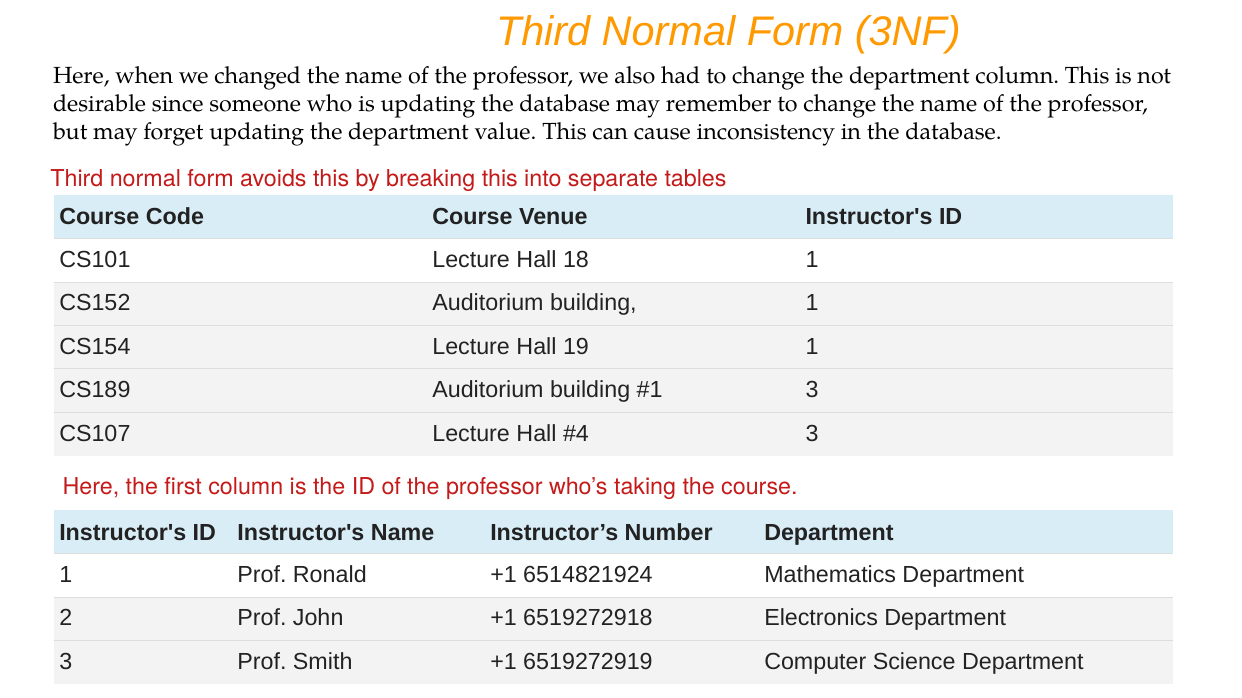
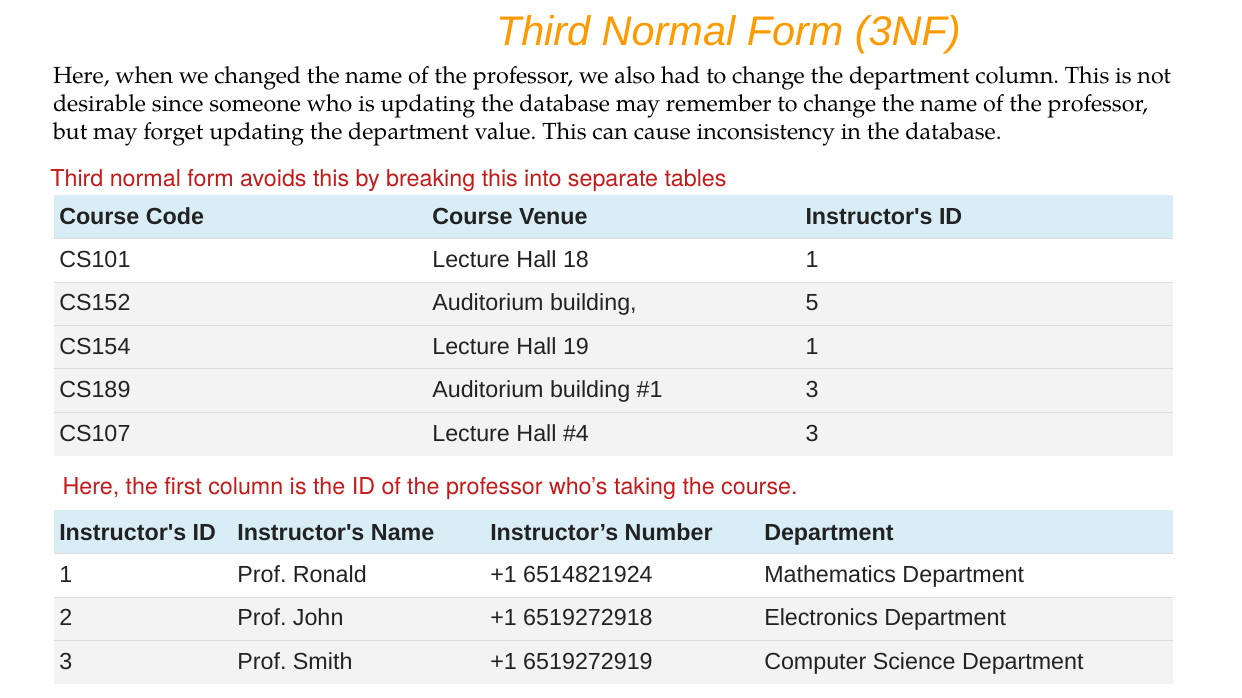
building 1: 1 -> 5
